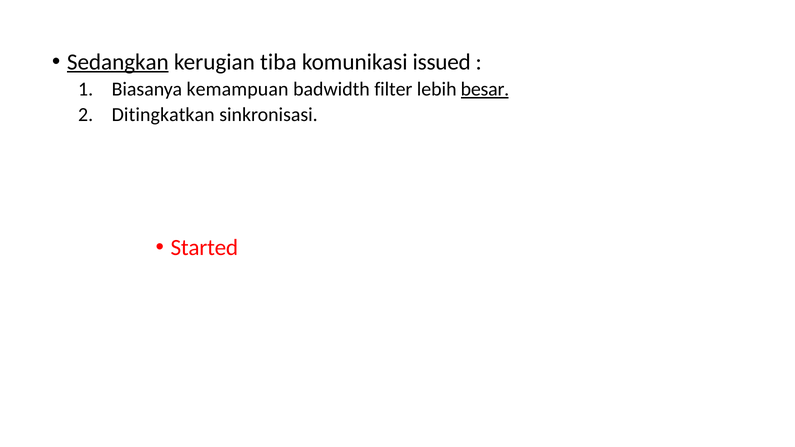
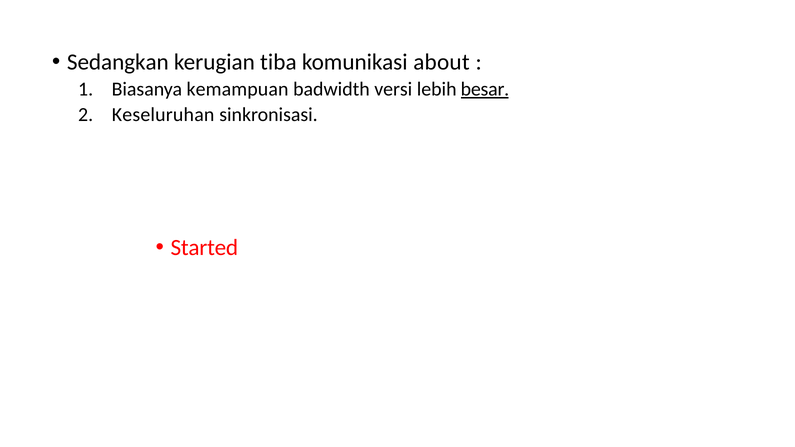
Sedangkan underline: present -> none
issued: issued -> about
filter: filter -> versi
Ditingkatkan: Ditingkatkan -> Keseluruhan
